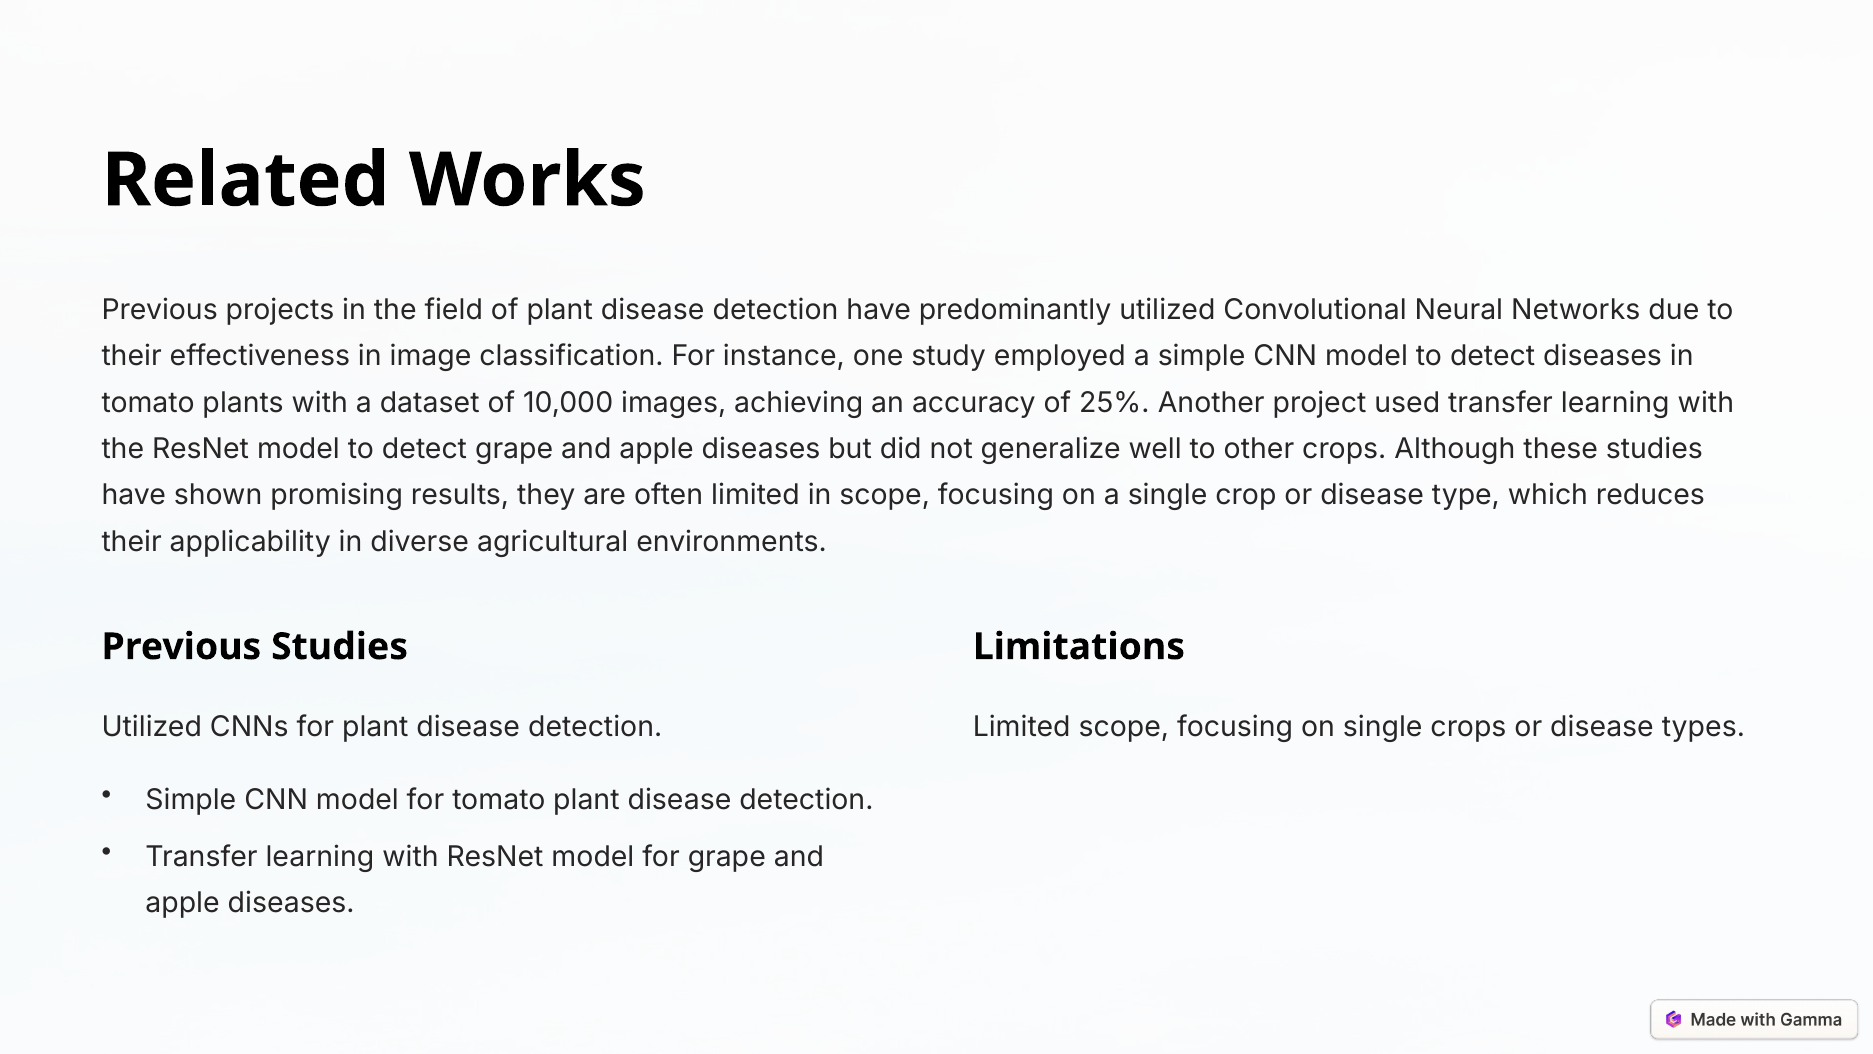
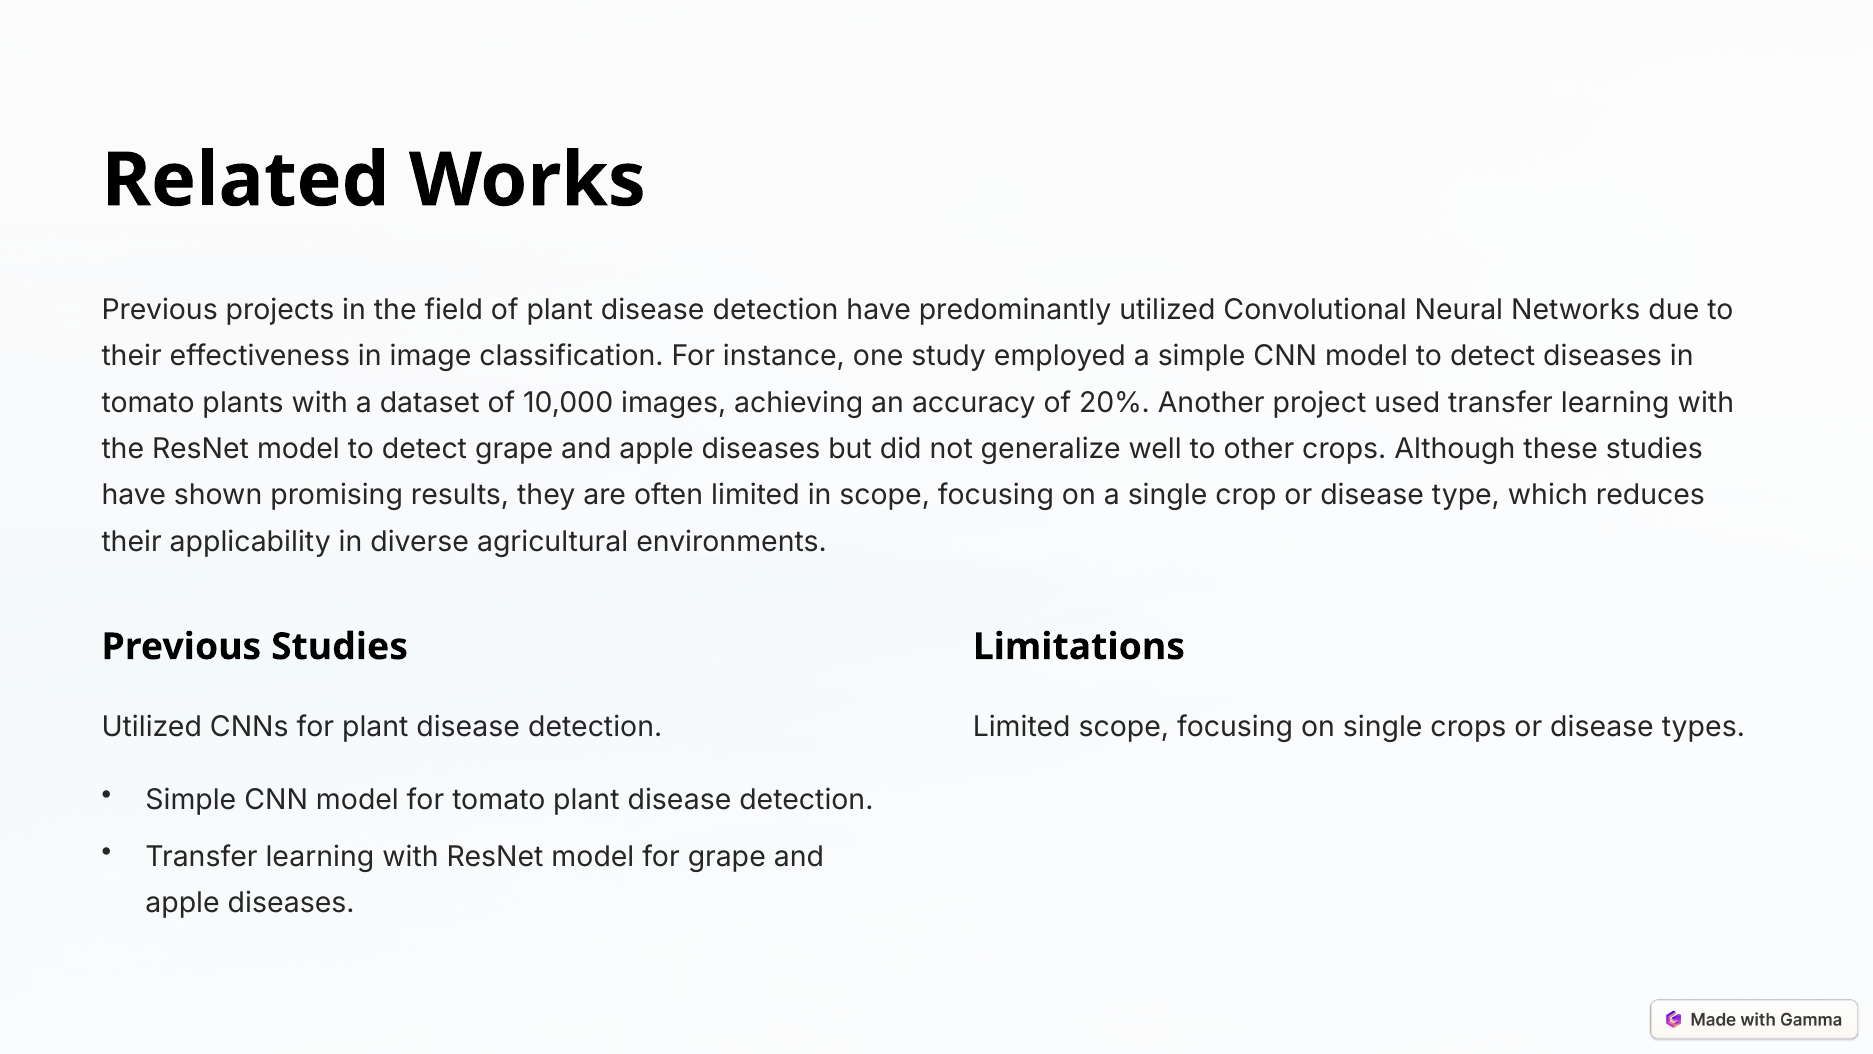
25%: 25% -> 20%
